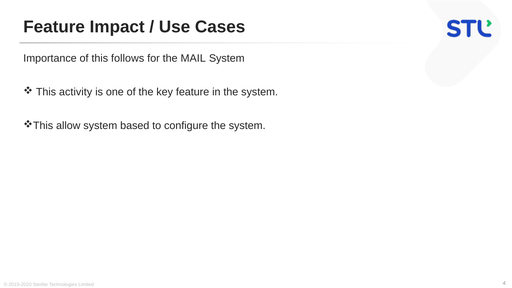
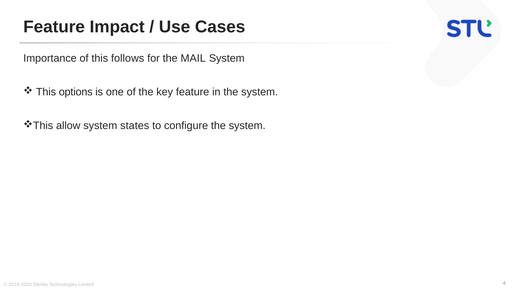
activity: activity -> options
based: based -> states
